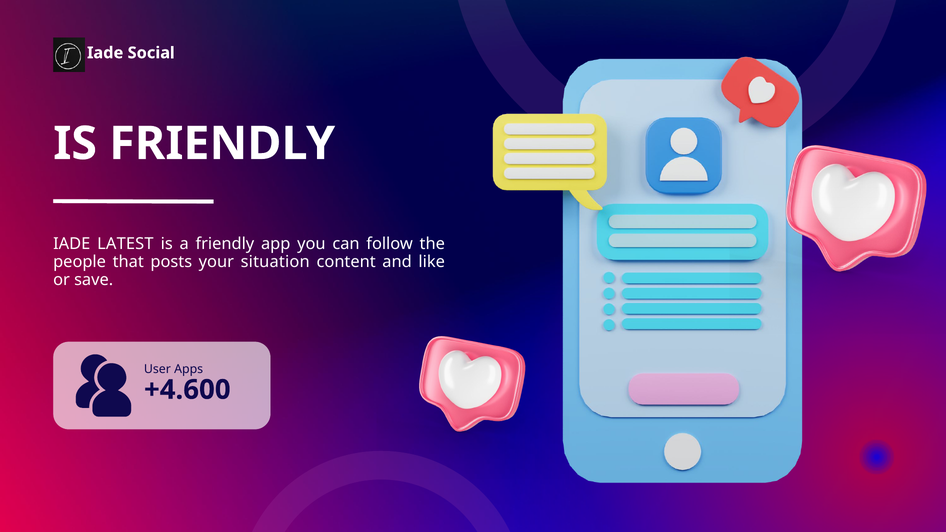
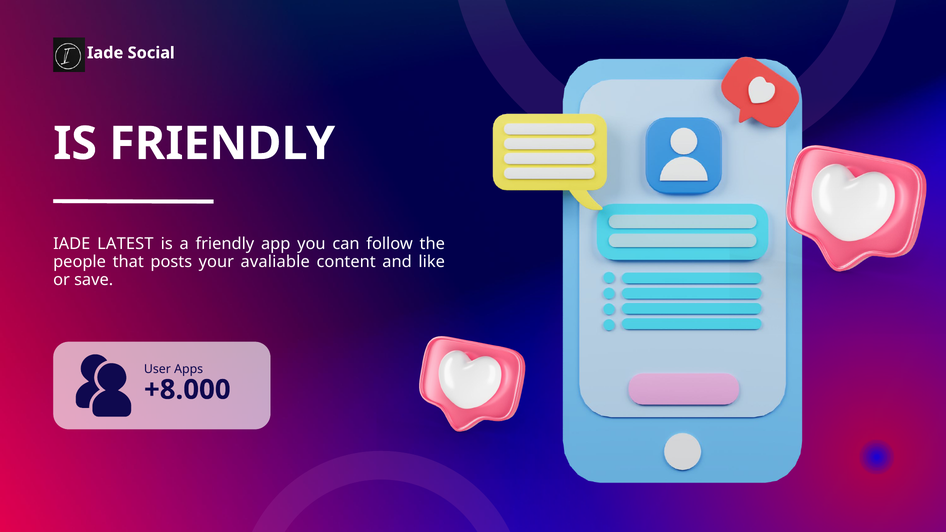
situation: situation -> avaliable
+4.600: +4.600 -> +8.000
